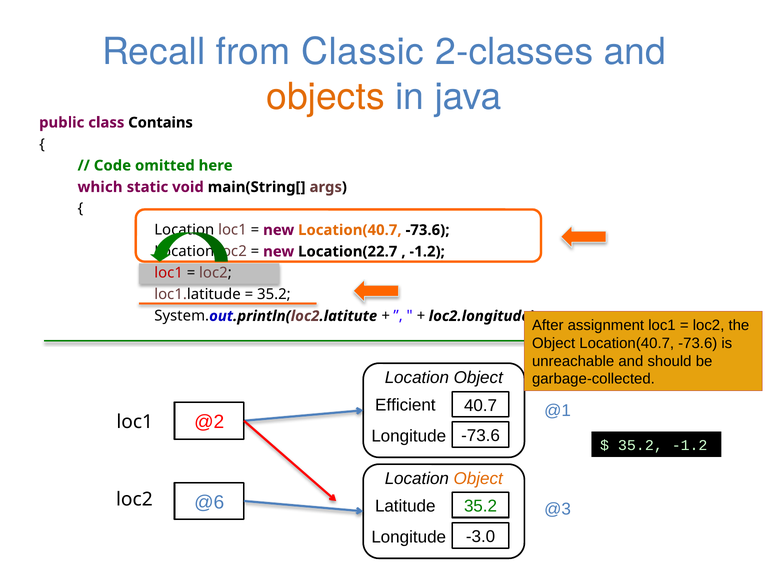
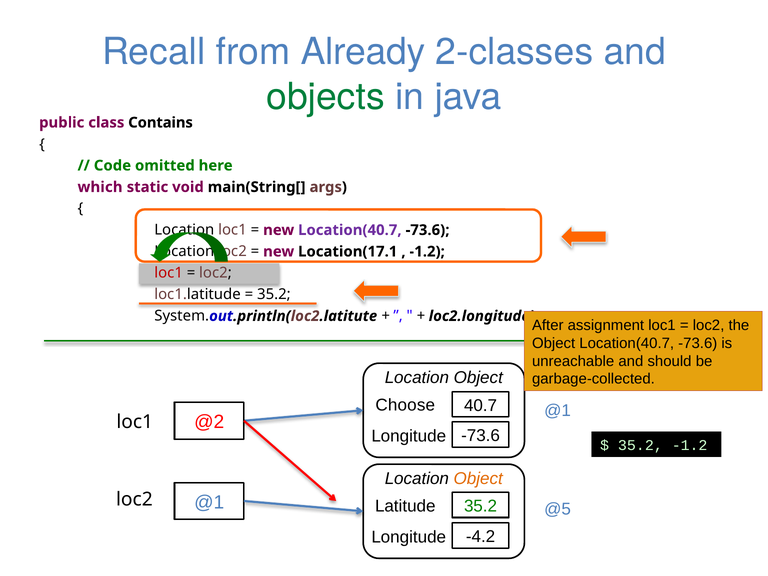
Classic: Classic -> Already
objects colour: orange -> green
Location(40.7 at (350, 230) colour: orange -> purple
Location(22.7: Location(22.7 -> Location(17.1
Efficient: Efficient -> Choose
loc2 @6: @6 -> @1
@3: @3 -> @5
-3.0: -3.0 -> -4.2
